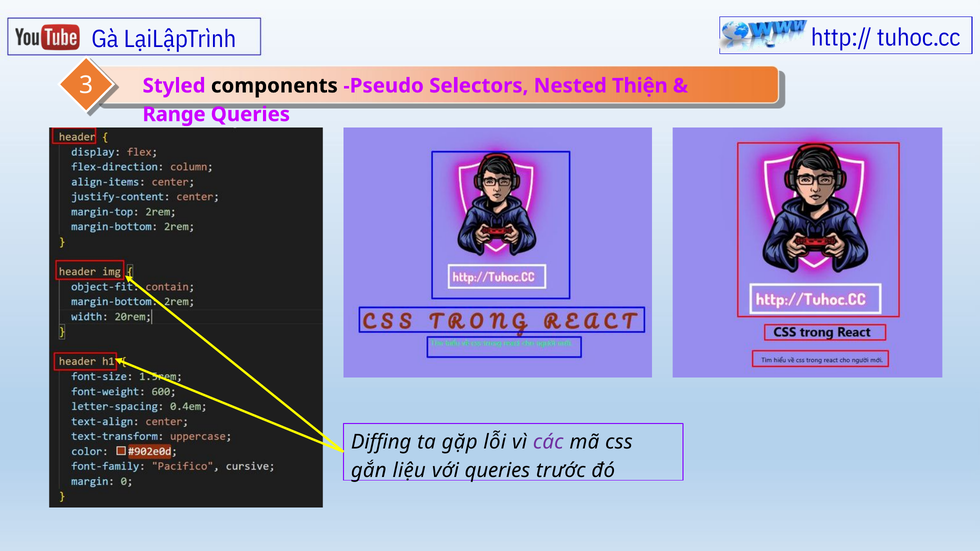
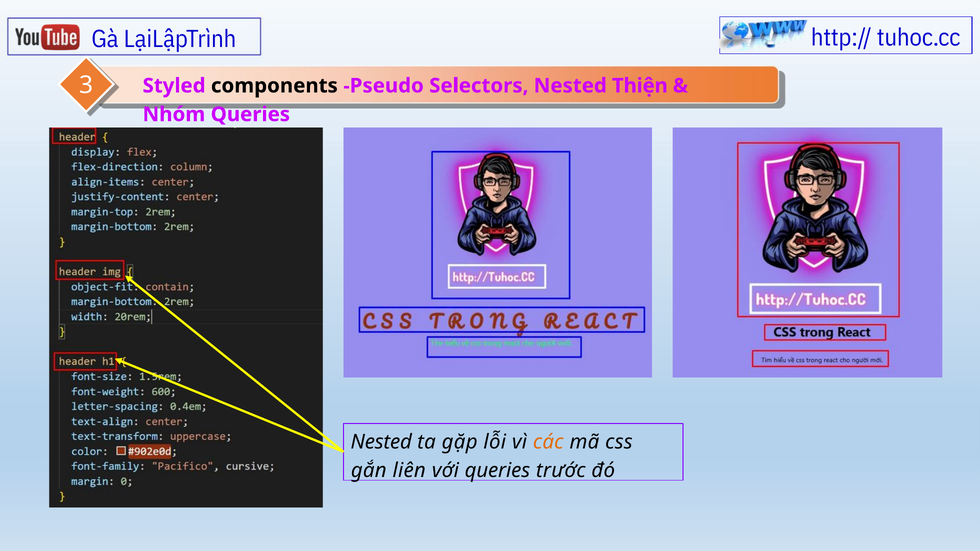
Range: Range -> Nhóm
Diffing at (381, 442): Diffing -> Nested
các colour: purple -> orange
liệu: liệu -> liên
